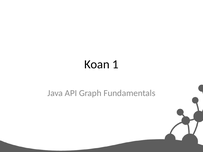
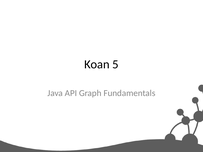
1: 1 -> 5
